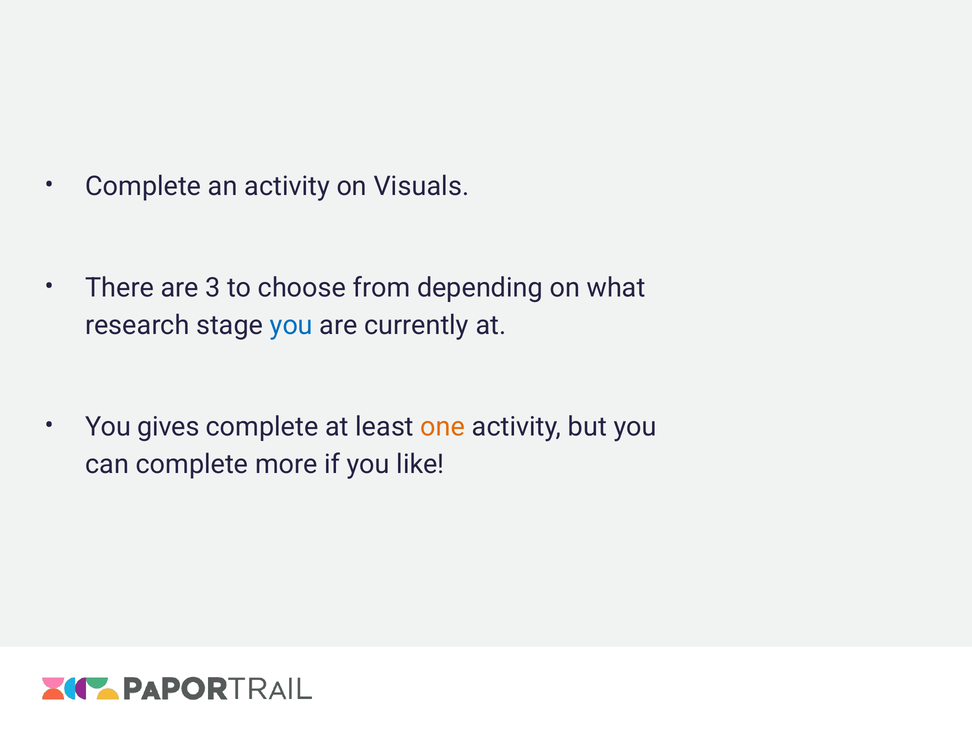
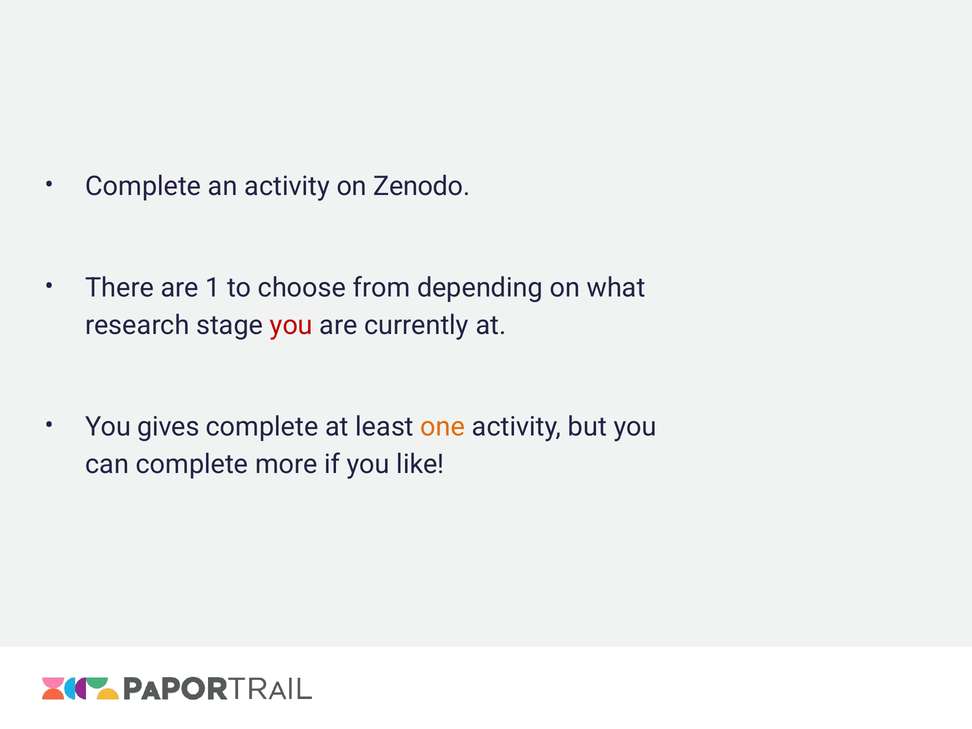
Visuals: Visuals -> Zenodo
3: 3 -> 1
you at (291, 325) colour: blue -> red
